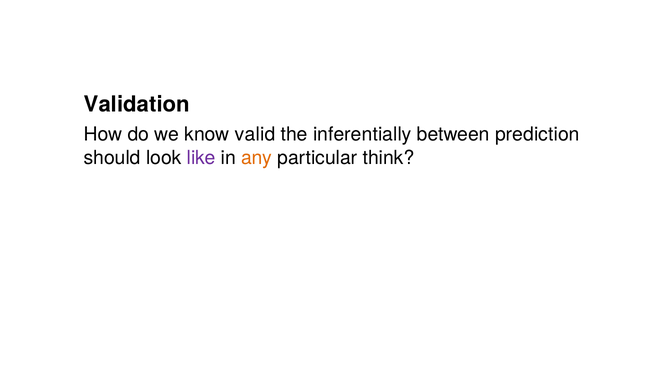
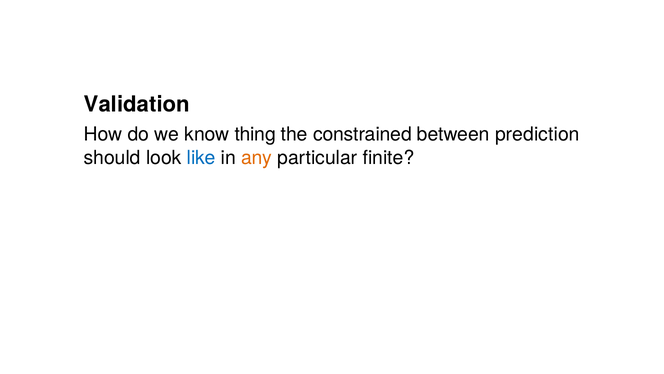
valid: valid -> thing
inferentially: inferentially -> constrained
like colour: purple -> blue
think: think -> finite
